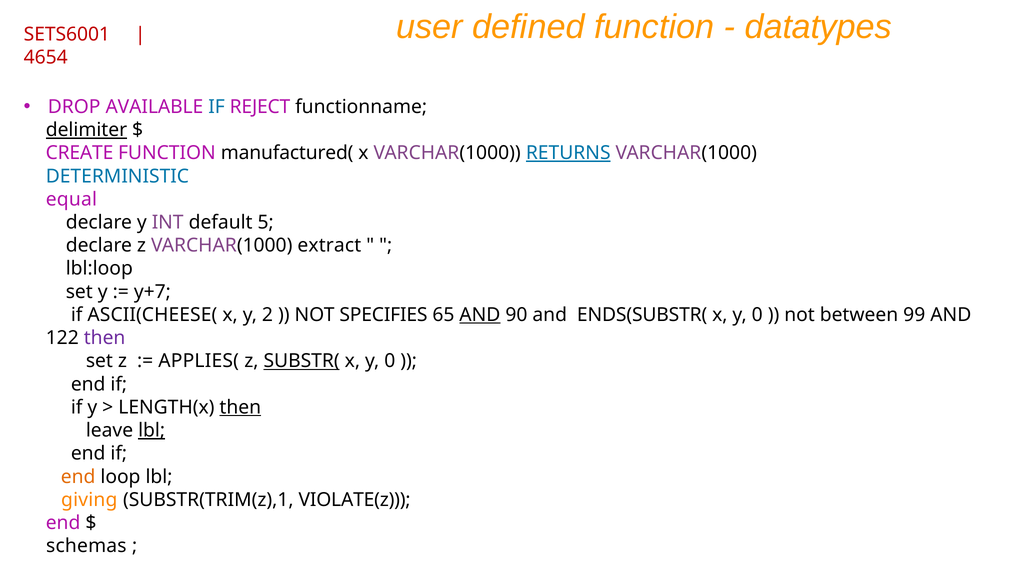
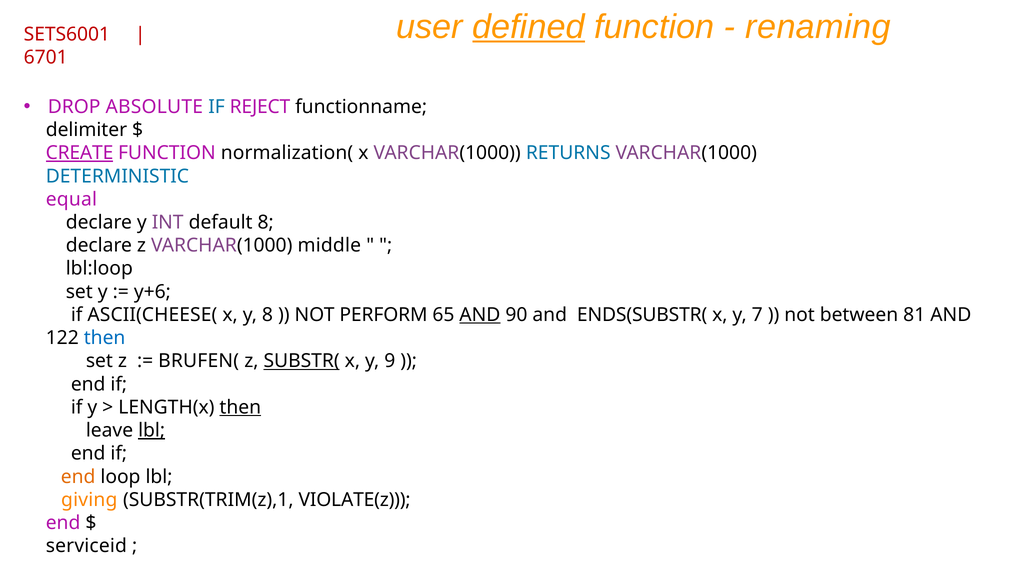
defined underline: none -> present
datatypes: datatypes -> renaming
4654: 4654 -> 6701
AVAILABLE: AVAILABLE -> ABSOLUTE
delimiter underline: present -> none
CREATE underline: none -> present
manufactured(: manufactured( -> normalization(
RETURNS underline: present -> none
default 5: 5 -> 8
extract: extract -> middle
y+7: y+7 -> y+6
y 2: 2 -> 8
SPECIFIES: SPECIFIES -> PERFORM
0 at (757, 315): 0 -> 7
99: 99 -> 81
then at (105, 338) colour: purple -> blue
APPLIES(: APPLIES( -> BRUFEN(
0 at (390, 361): 0 -> 9
schemas: schemas -> serviceid
